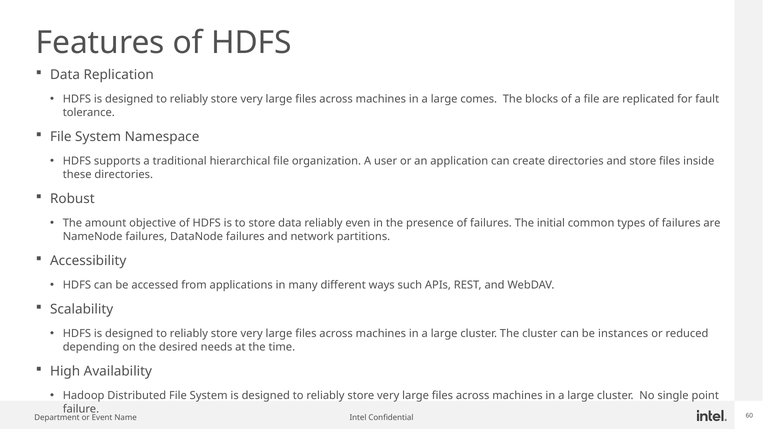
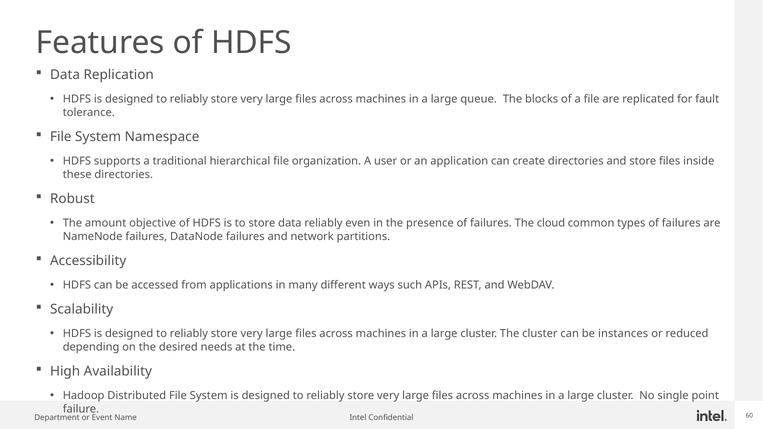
comes: comes -> queue
initial: initial -> cloud
